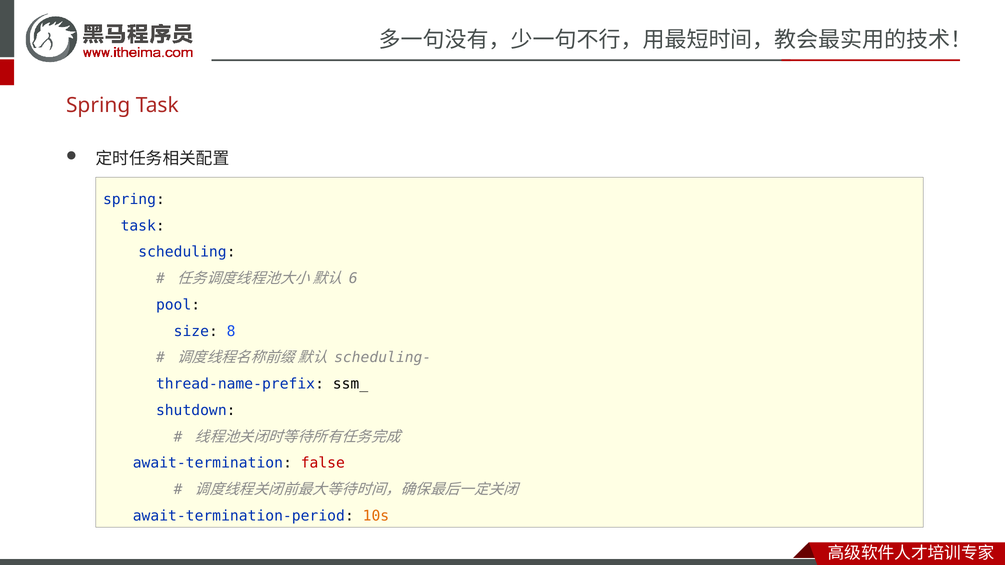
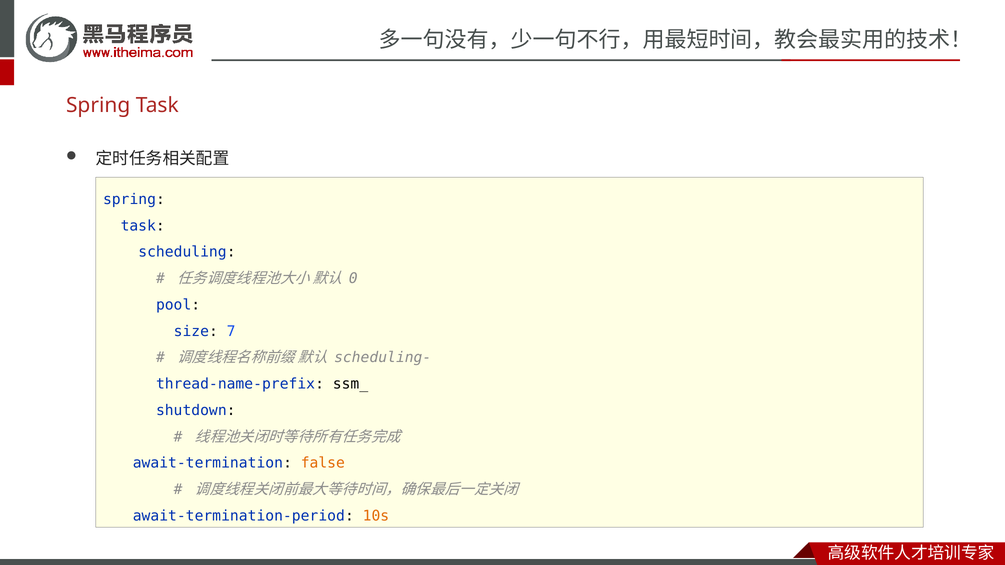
6: 6 -> 0
8: 8 -> 7
false colour: red -> orange
